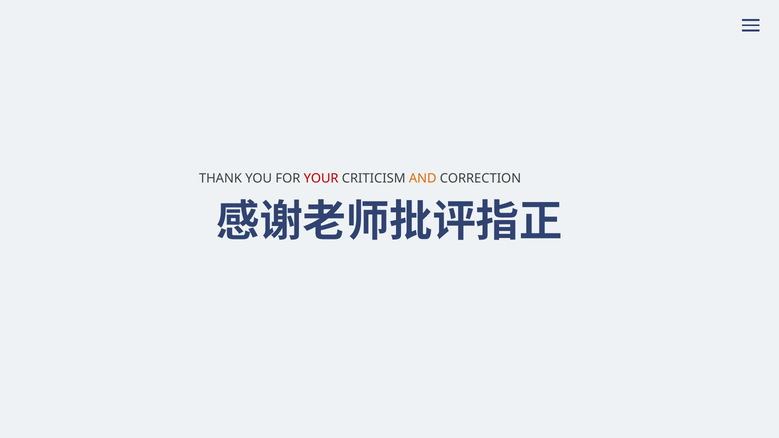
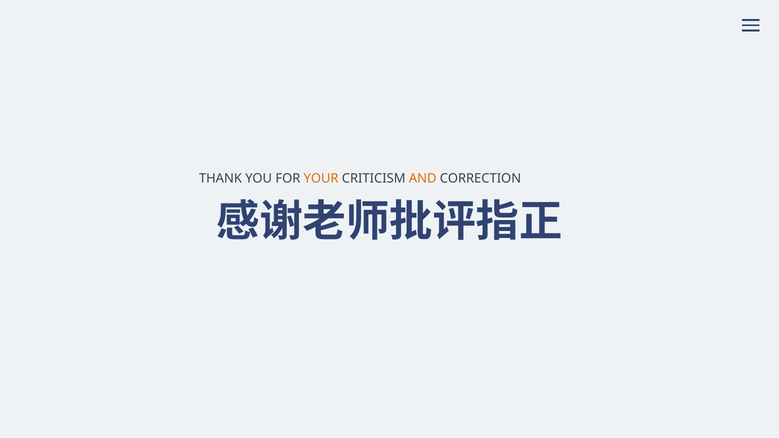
YOUR colour: red -> orange
